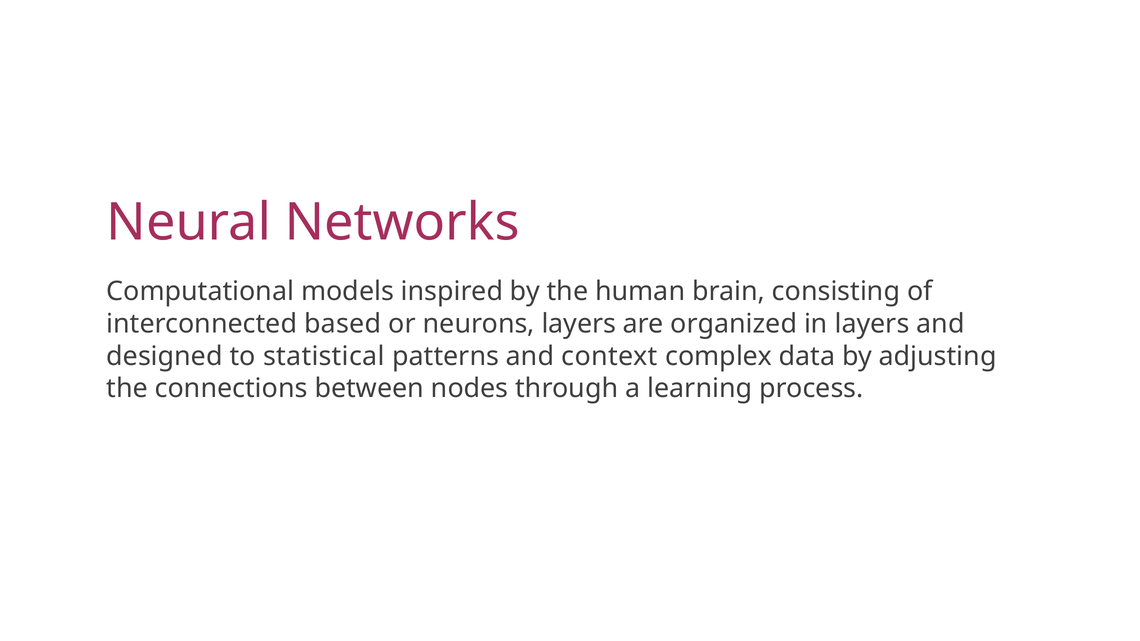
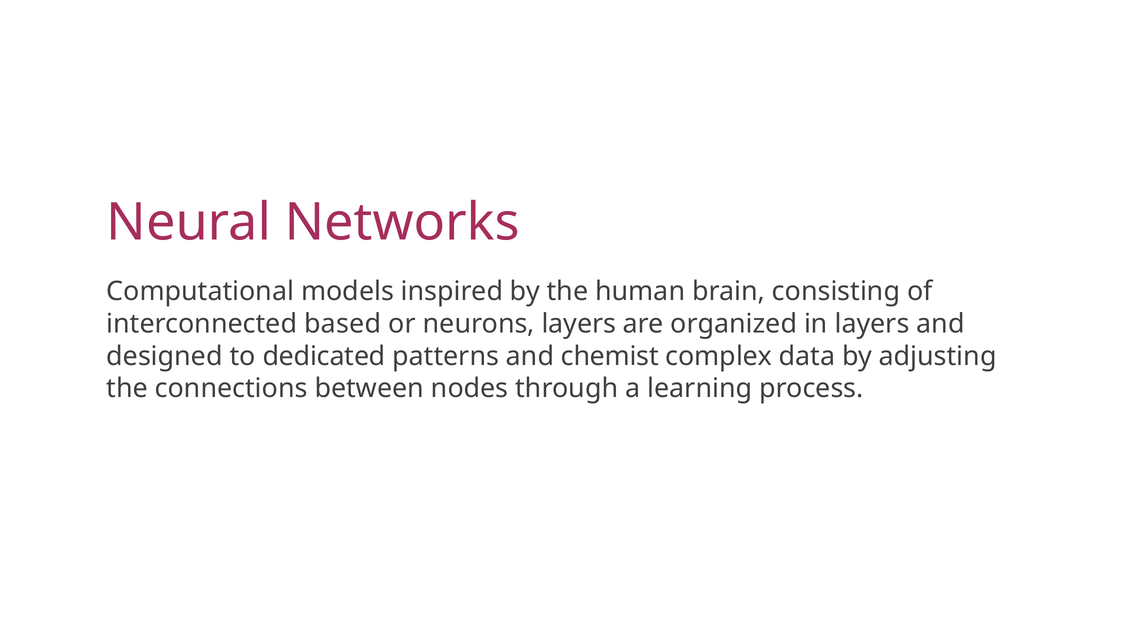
statistical: statistical -> dedicated
context: context -> chemist
